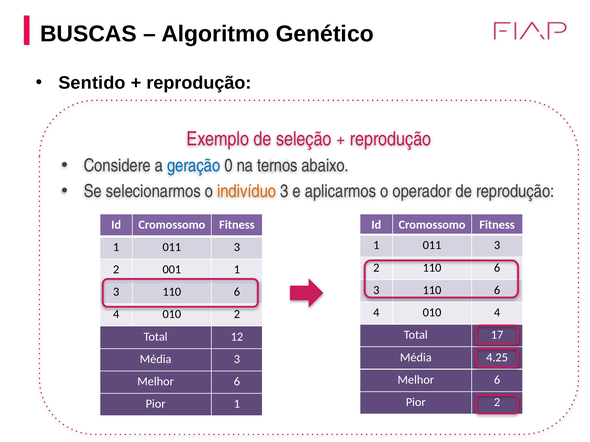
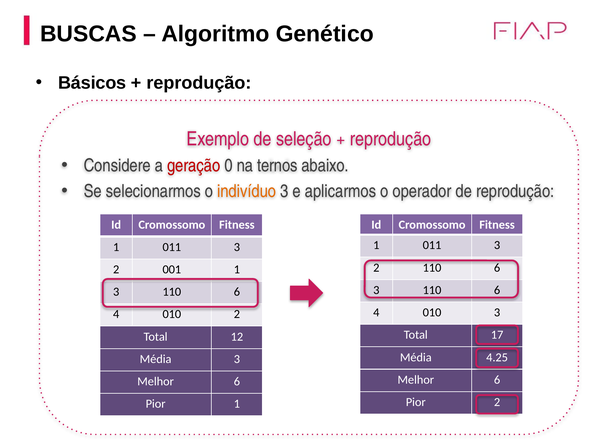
Sentido: Sentido -> Básicos
geração colour: blue -> red
010 4: 4 -> 3
